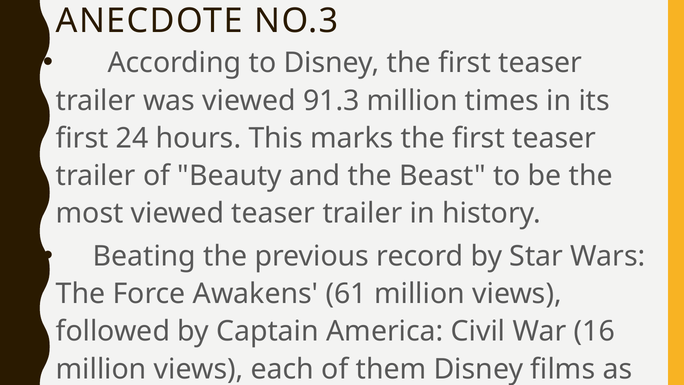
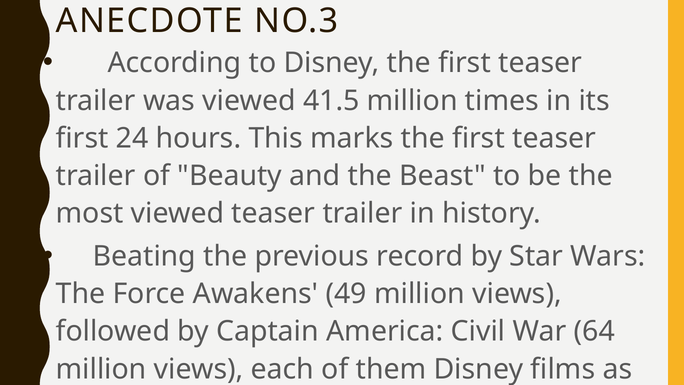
91.3: 91.3 -> 41.5
61: 61 -> 49
16: 16 -> 64
